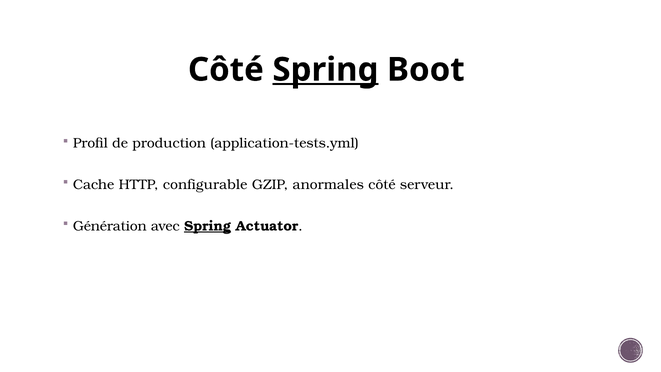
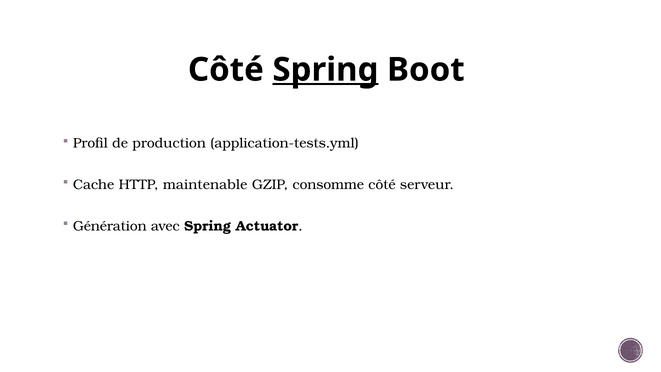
configurable: configurable -> maintenable
anormales: anormales -> consomme
Spring at (208, 226) underline: present -> none
